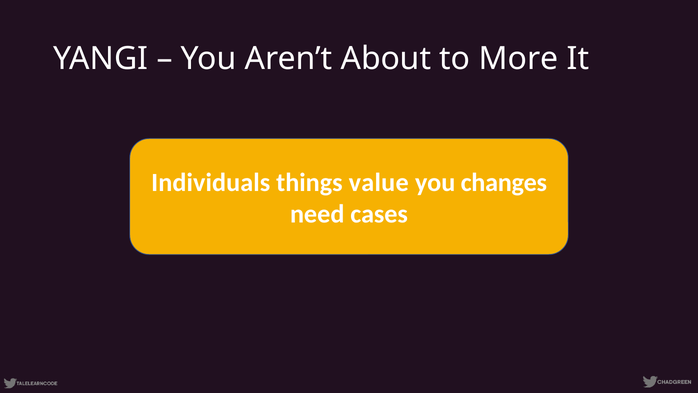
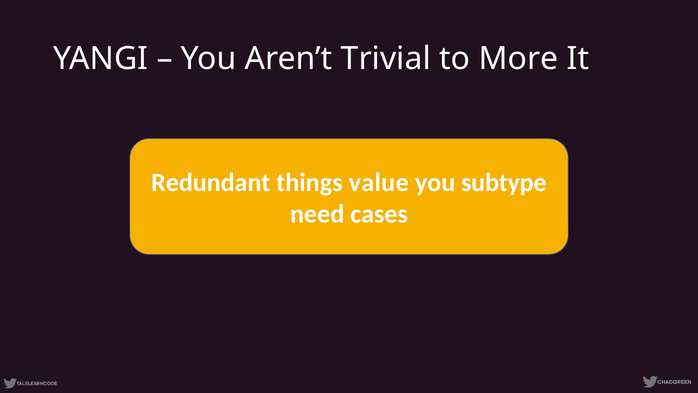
About: About -> Trivial
Individuals: Individuals -> Redundant
changes: changes -> subtype
